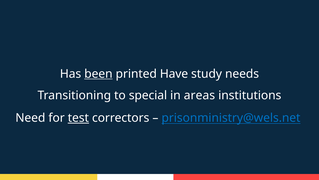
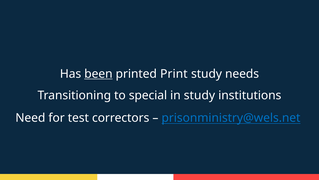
Have: Have -> Print
in areas: areas -> study
test underline: present -> none
